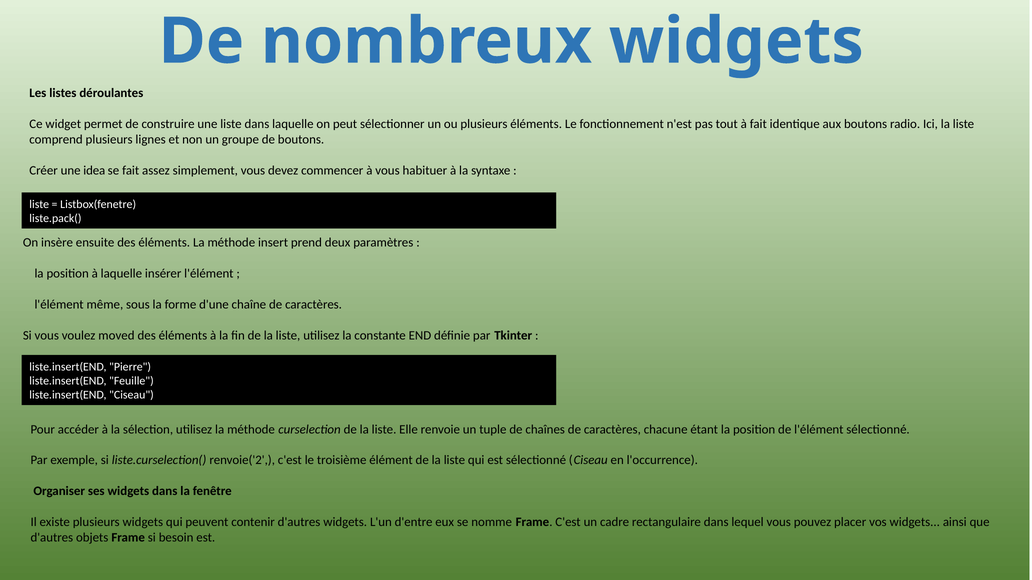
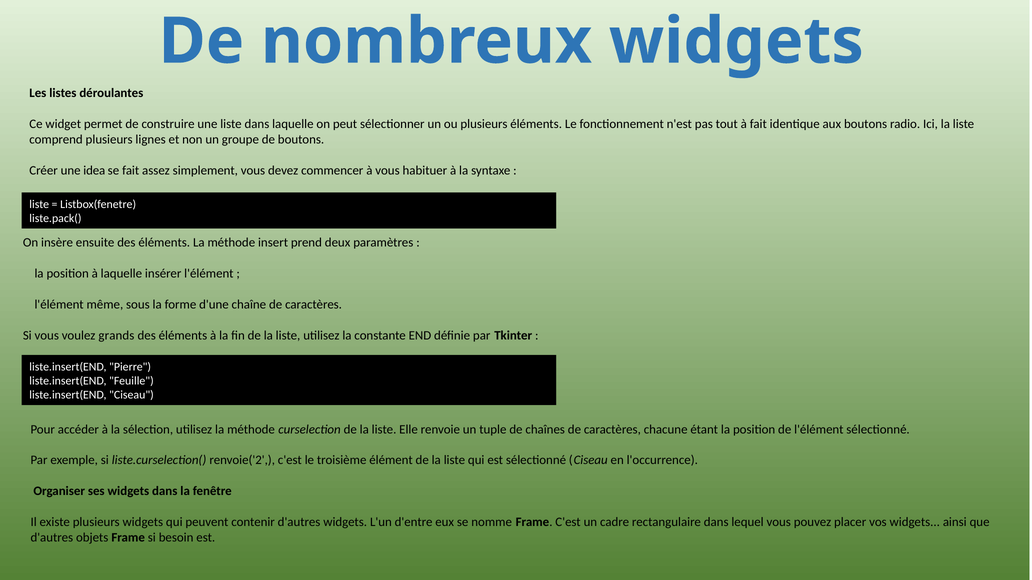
moved: moved -> grands
